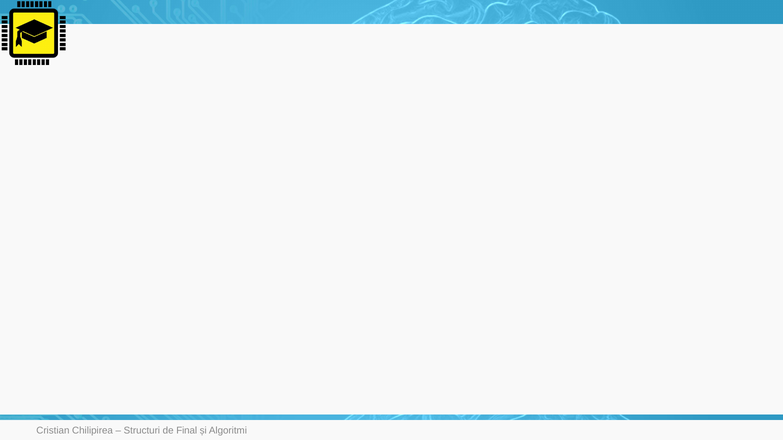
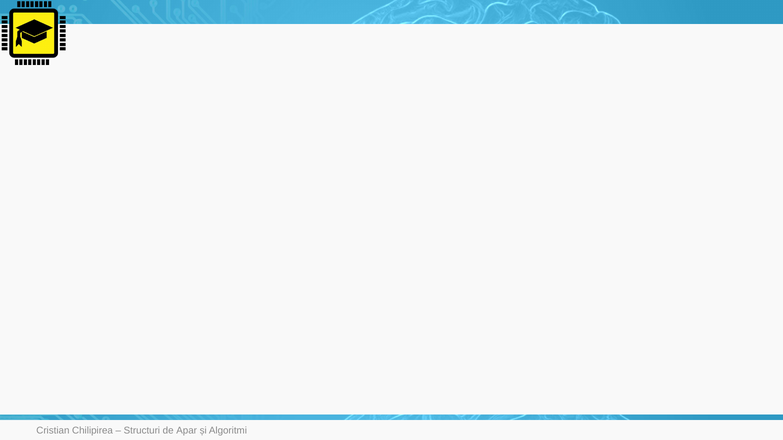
Final: Final -> Apar
